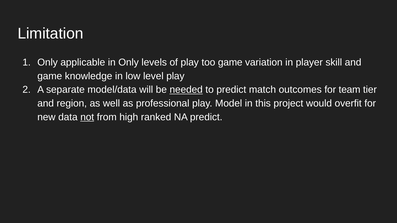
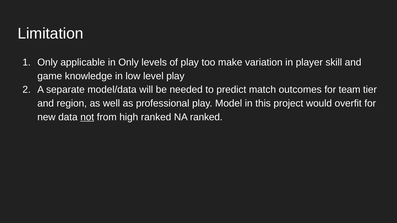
too game: game -> make
needed underline: present -> none
NA predict: predict -> ranked
